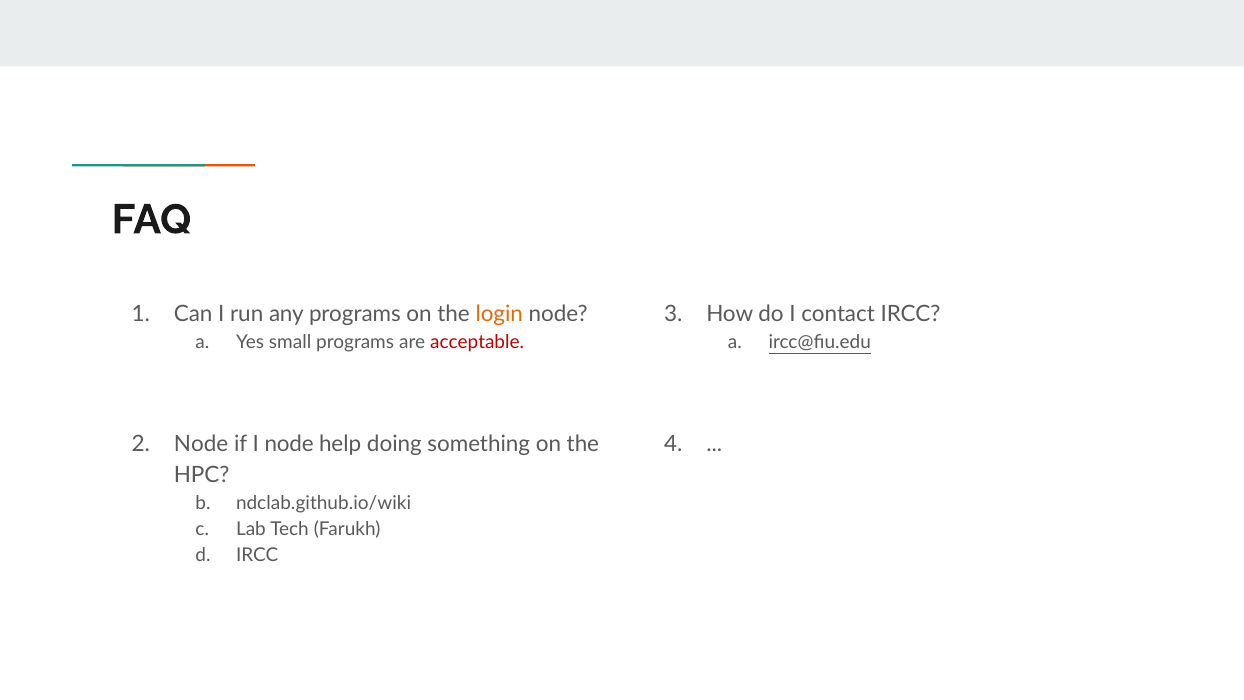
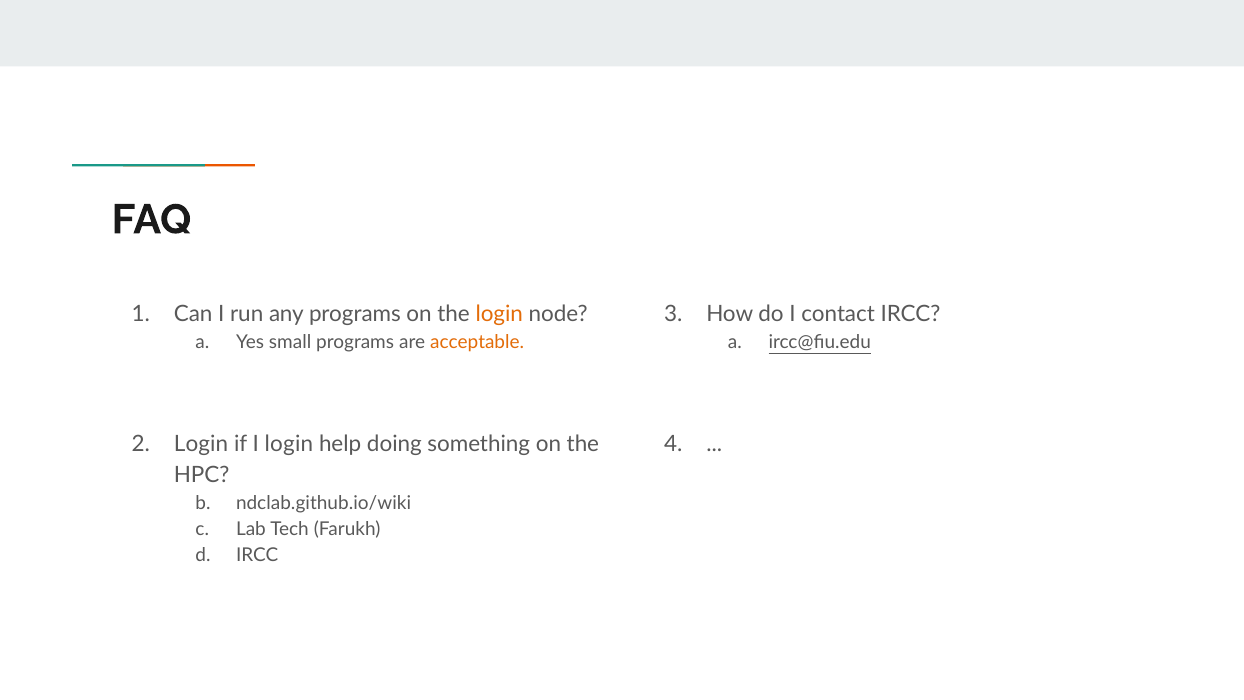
acceptable colour: red -> orange
Node at (201, 444): Node -> Login
I node: node -> login
